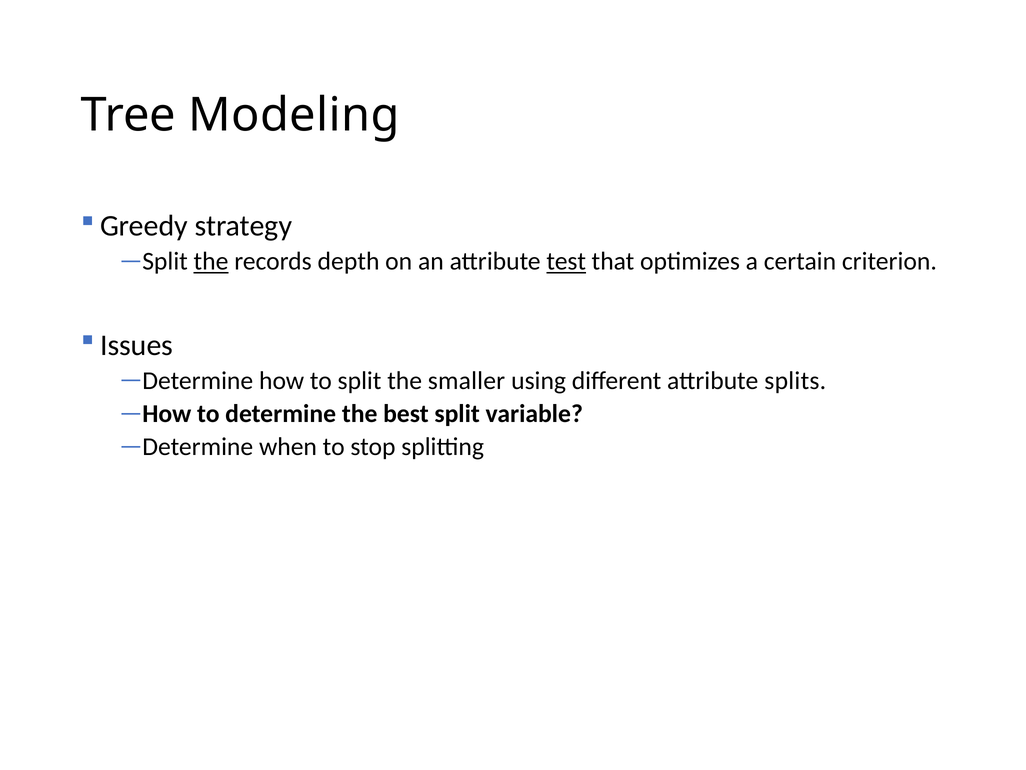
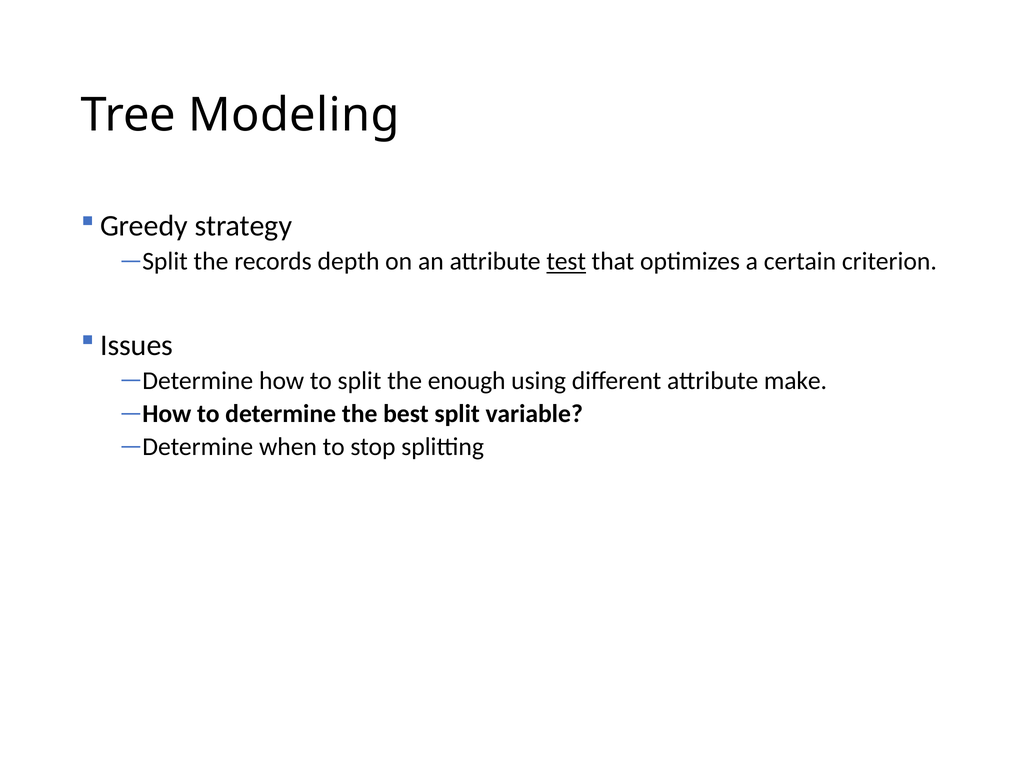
the at (211, 261) underline: present -> none
smaller: smaller -> enough
splits: splits -> make
